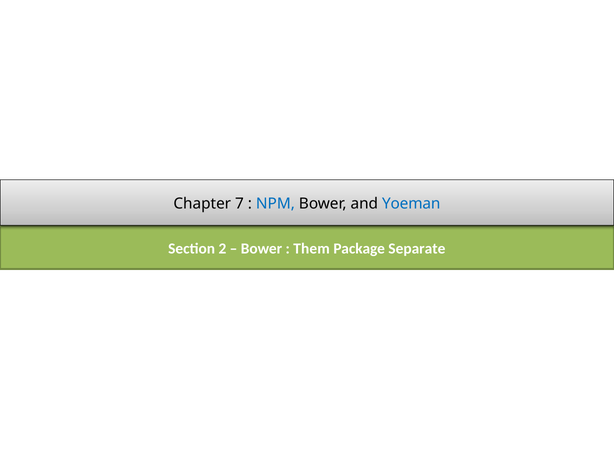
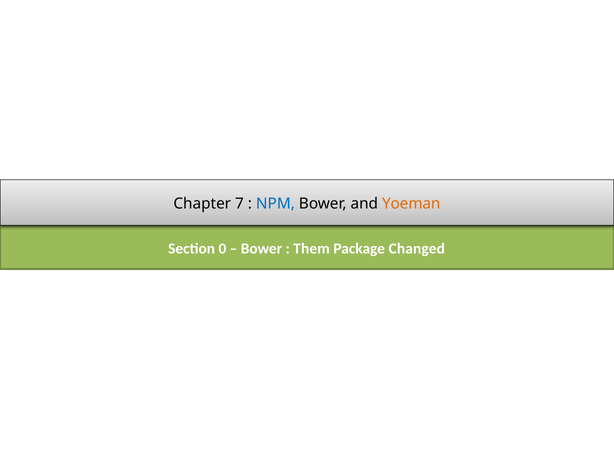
Yoeman colour: blue -> orange
2: 2 -> 0
Separate: Separate -> Changed
